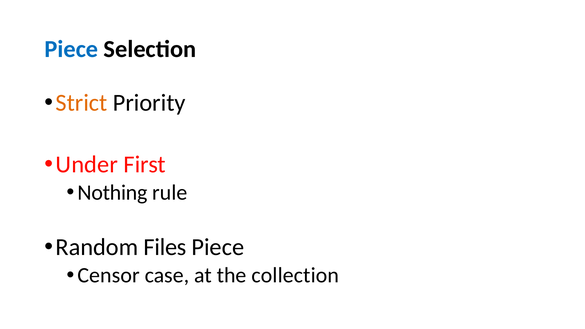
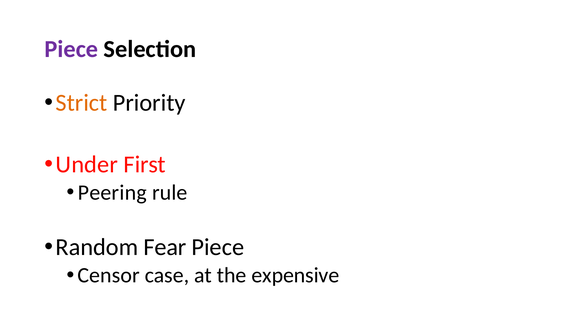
Piece at (71, 49) colour: blue -> purple
Nothing: Nothing -> Peering
Files: Files -> Fear
collection: collection -> expensive
